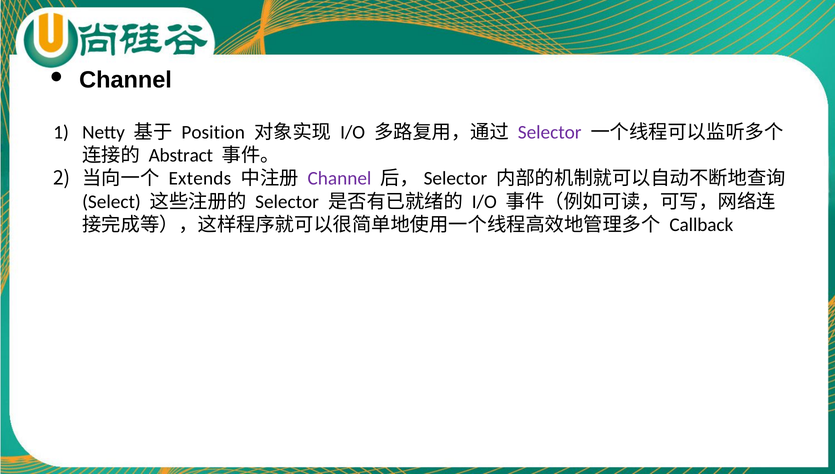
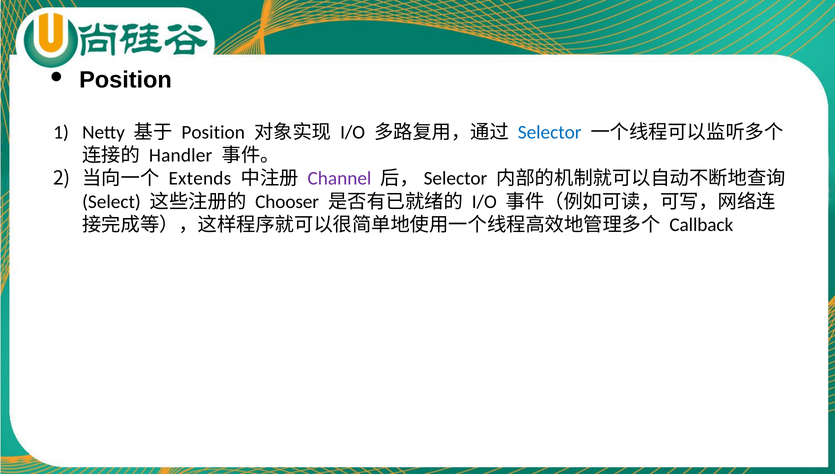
Channel at (126, 80): Channel -> Position
Selector at (550, 132) colour: purple -> blue
Abstract: Abstract -> Handler
Selector at (287, 202): Selector -> Chooser
